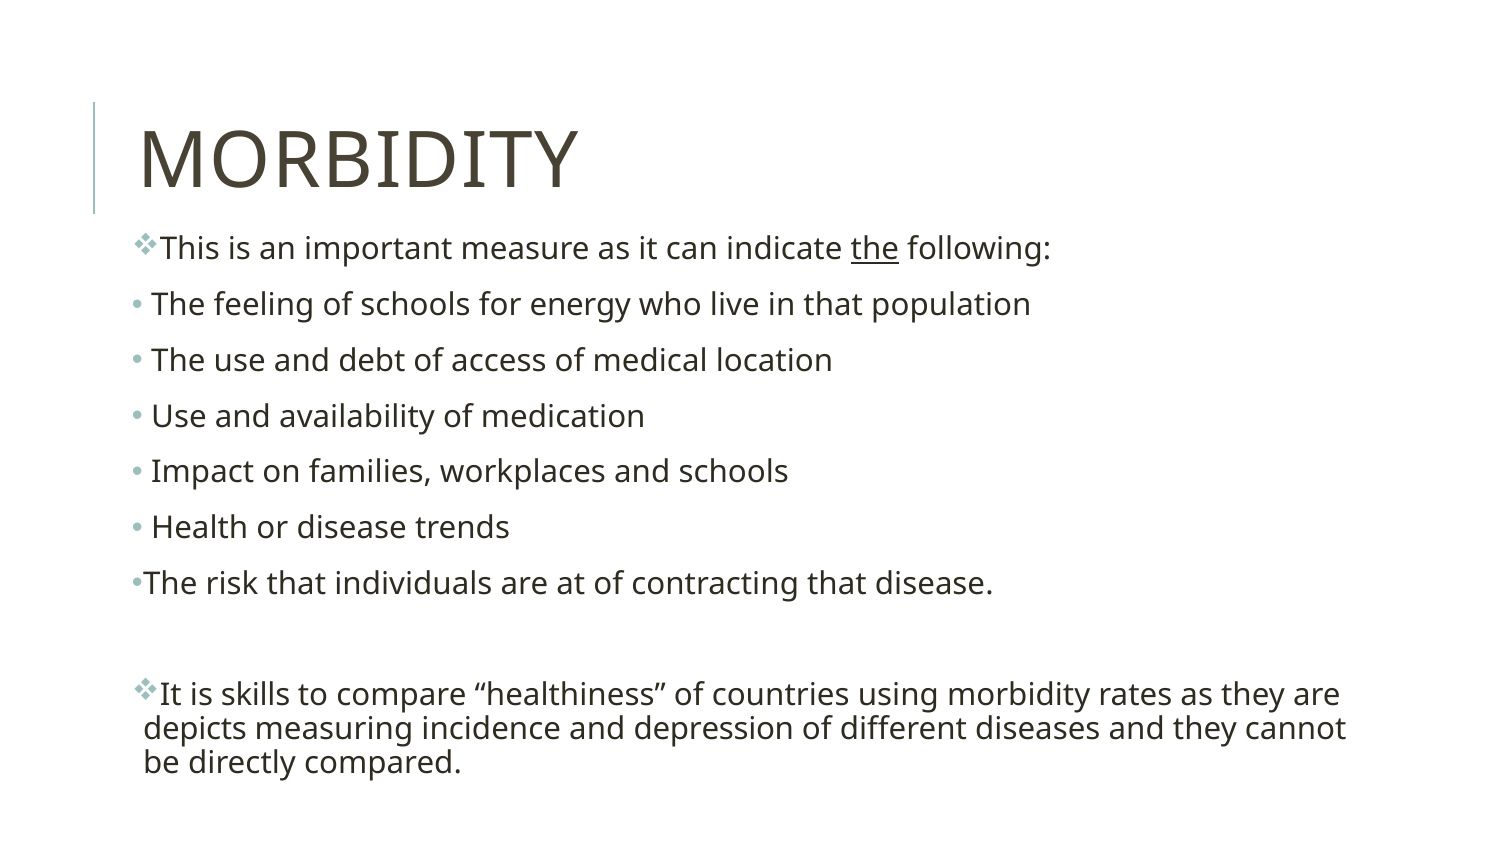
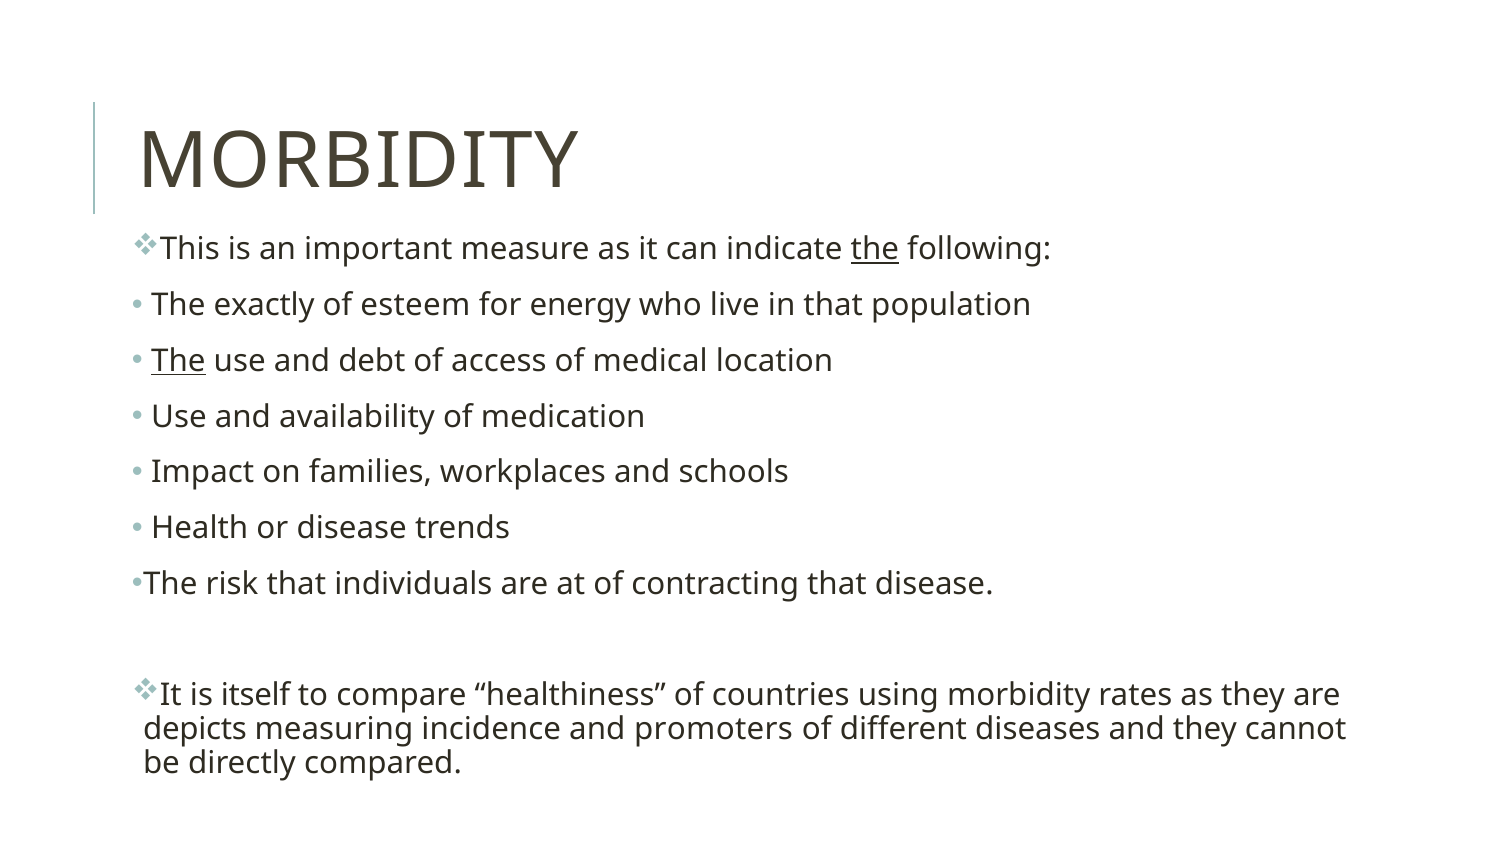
feeling: feeling -> exactly
of schools: schools -> esteem
The at (178, 361) underline: none -> present
skills: skills -> itself
depression: depression -> promoters
